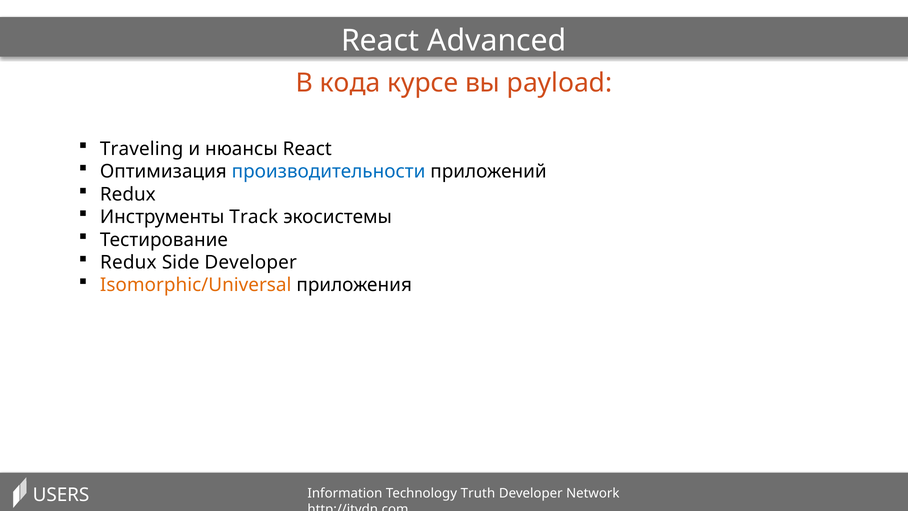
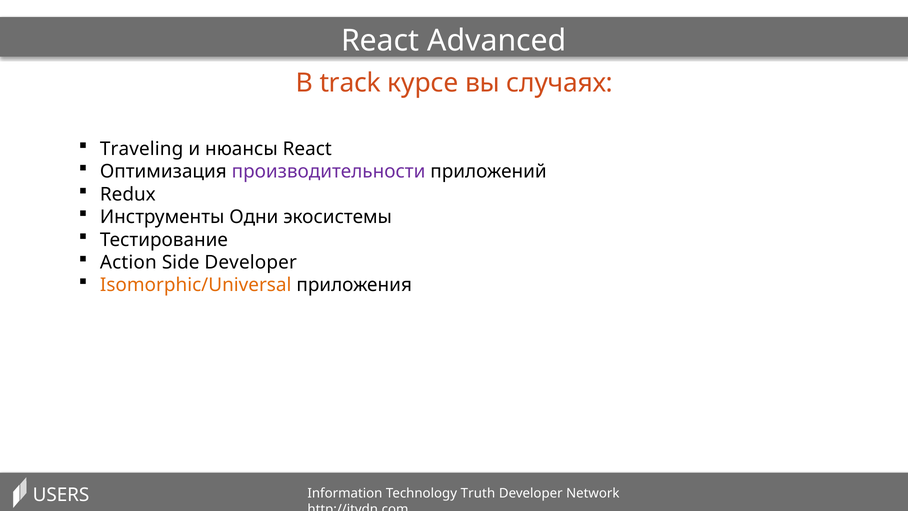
кода: кода -> track
payload: payload -> случаях
производительности colour: blue -> purple
Track: Track -> Одни
Redux at (128, 262): Redux -> Action
